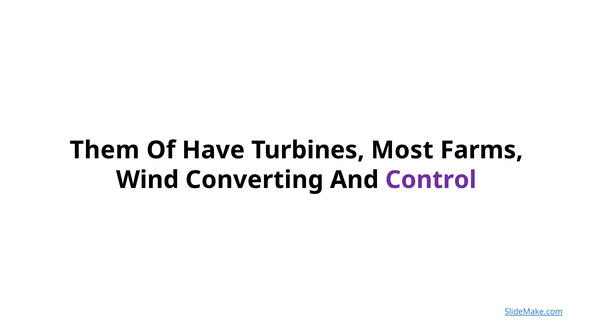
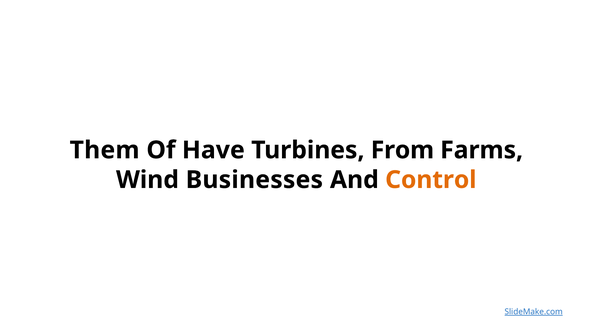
Most: Most -> From
Converting: Converting -> Businesses
Control colour: purple -> orange
